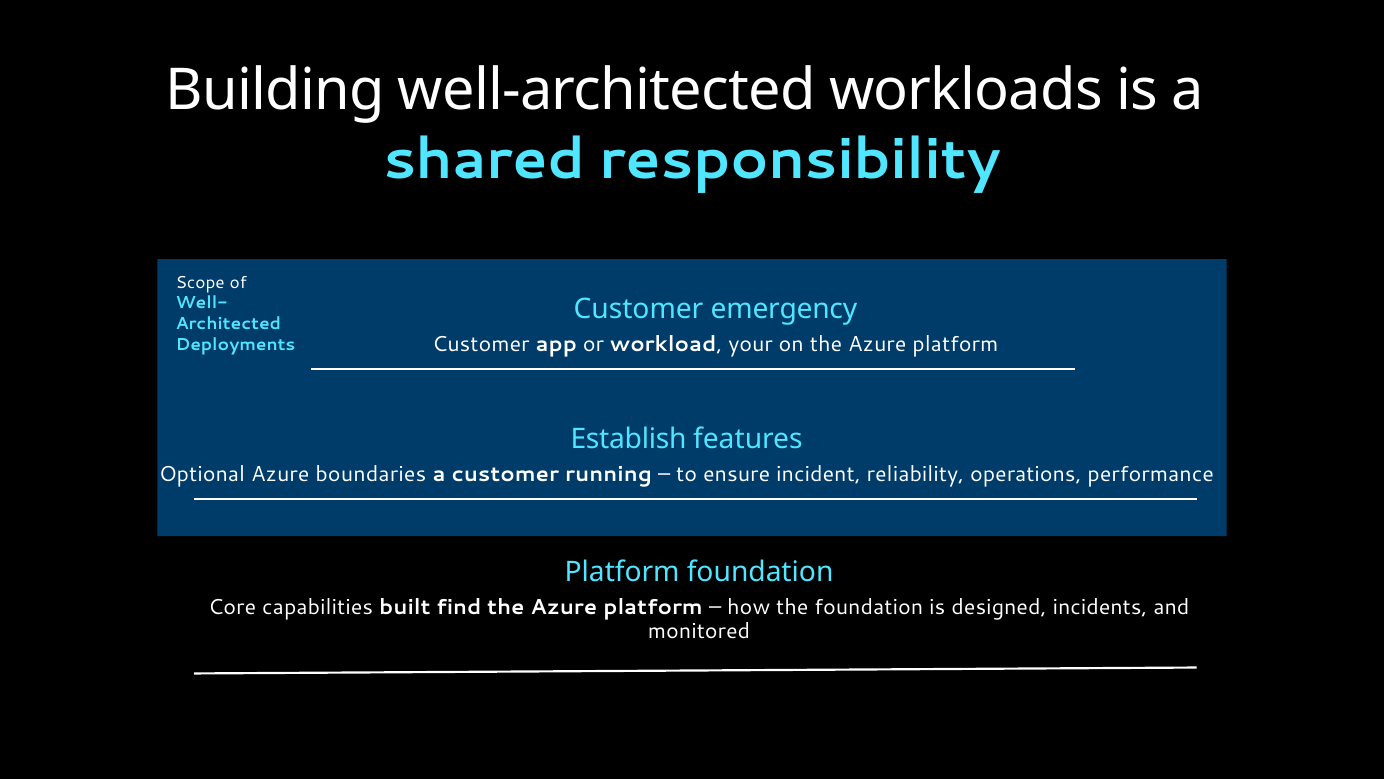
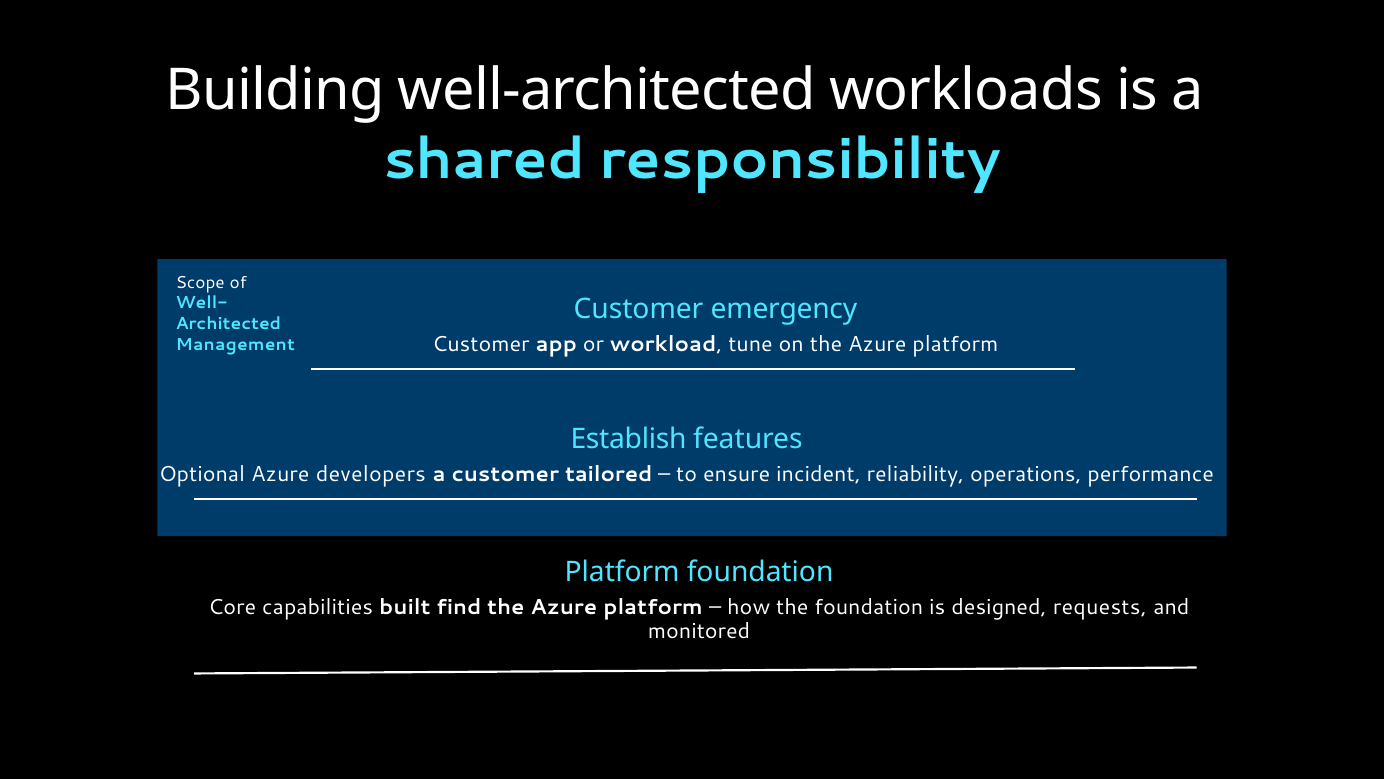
your: your -> tune
Deployments: Deployments -> Management
boundaries: boundaries -> developers
running: running -> tailored
incidents: incidents -> requests
